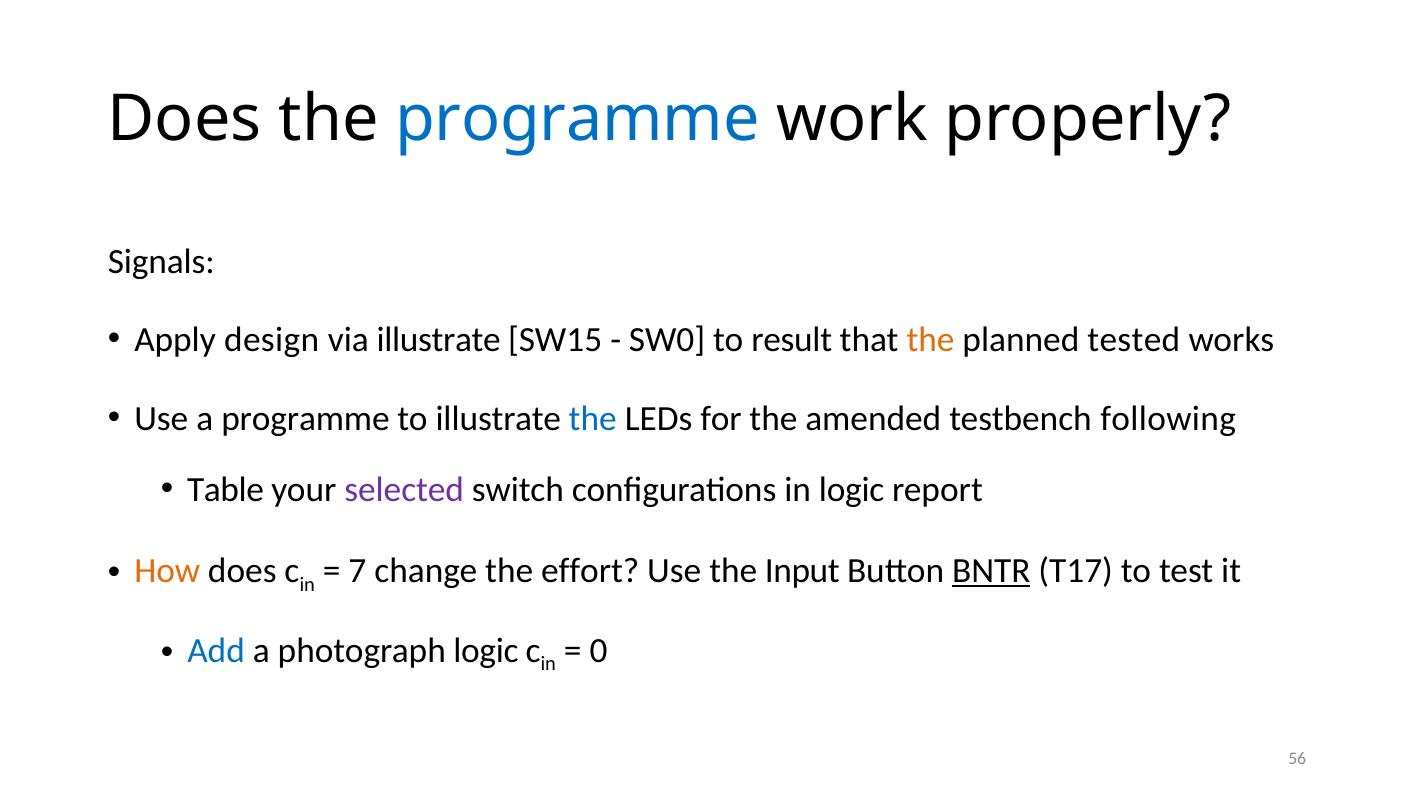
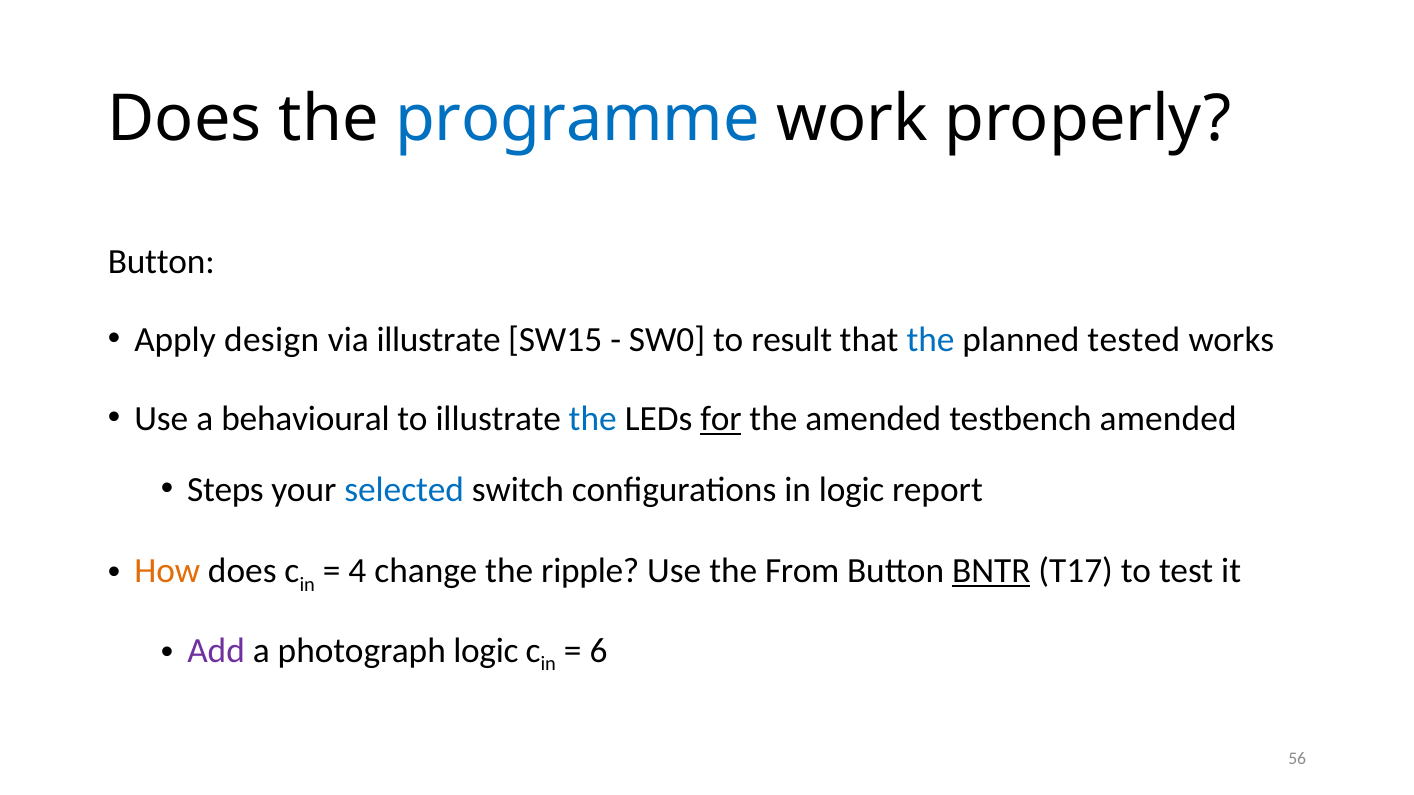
Signals at (161, 262): Signals -> Button
the at (931, 340) colour: orange -> blue
a programme: programme -> behavioural
for underline: none -> present
testbench following: following -> amended
Table: Table -> Steps
selected colour: purple -> blue
7: 7 -> 4
effort: effort -> ripple
Input: Input -> From
Add colour: blue -> purple
0: 0 -> 6
